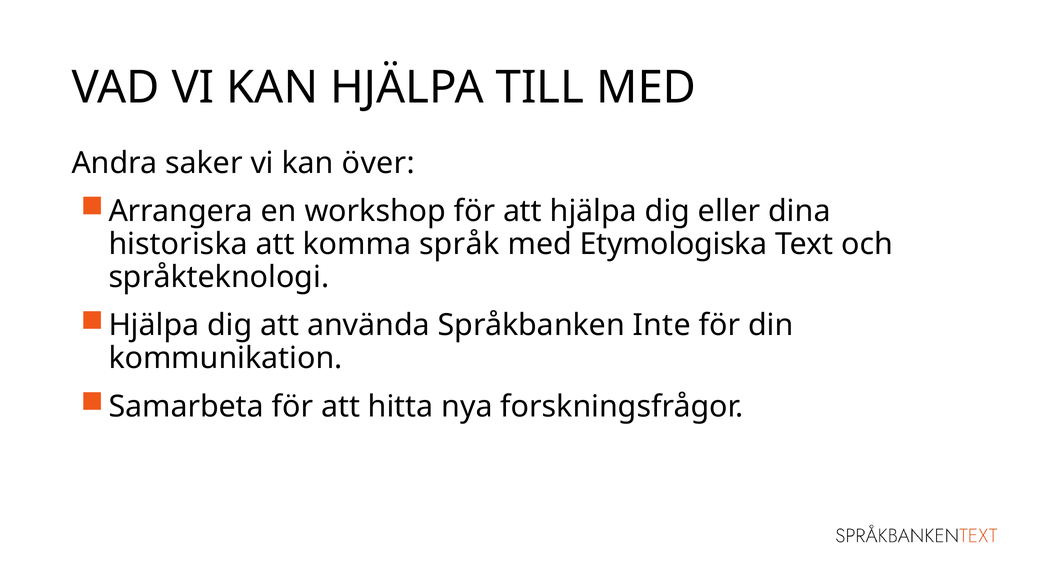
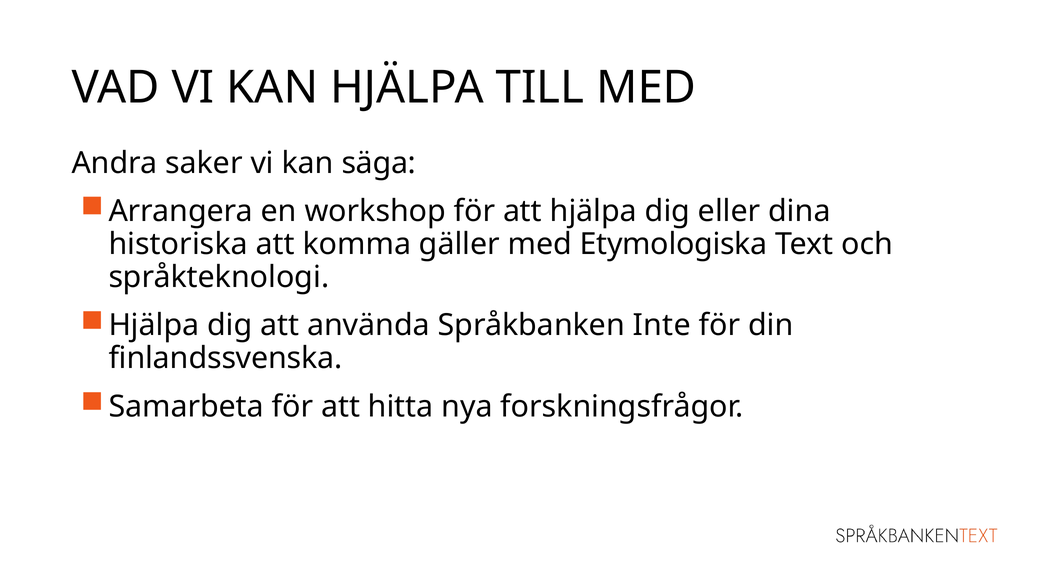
över: över -> säga
språk: språk -> gäller
kommunikation: kommunikation -> finlandssvenska
